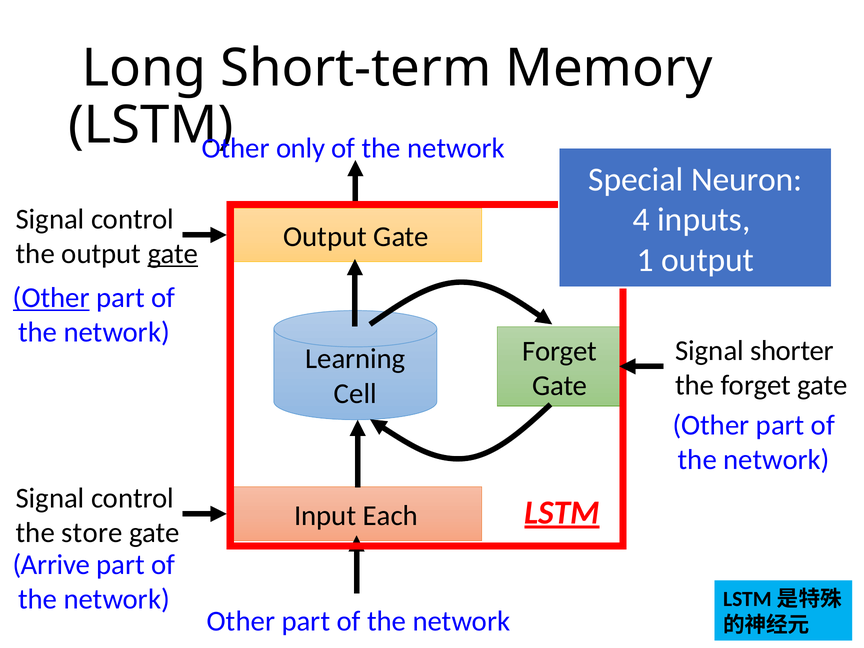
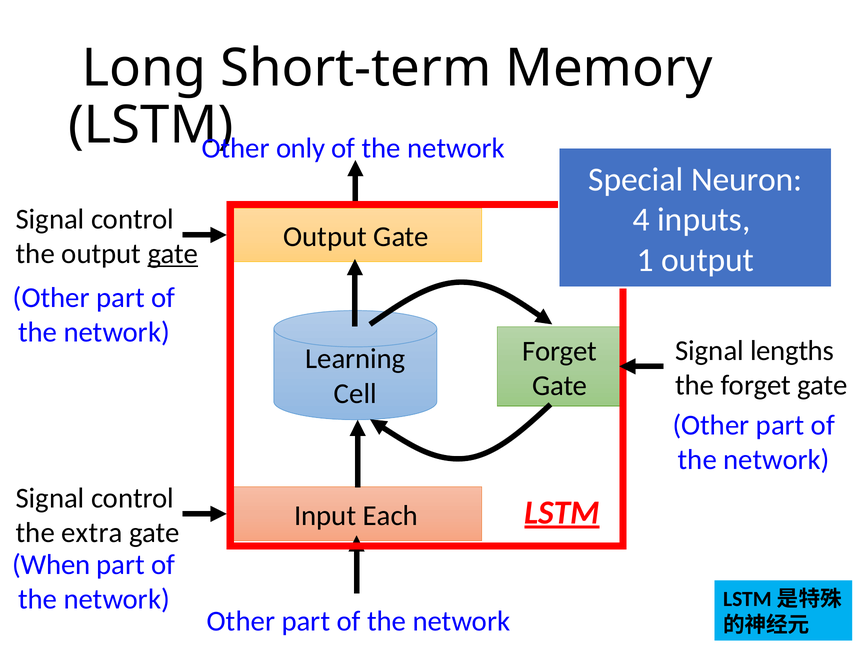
Other at (51, 298) underline: present -> none
shorter: shorter -> lengths
store: store -> extra
Arrive: Arrive -> When
